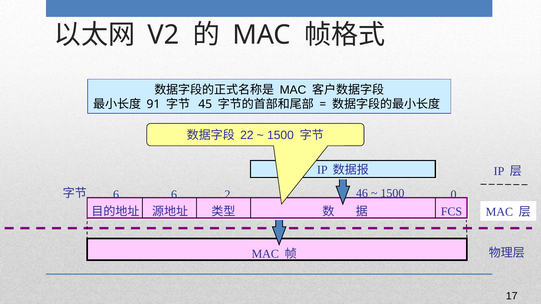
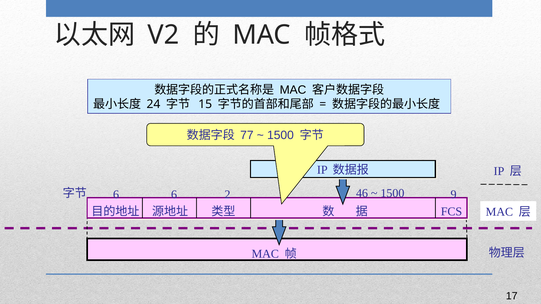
91: 91 -> 24
45: 45 -> 15
22: 22 -> 77
0: 0 -> 9
